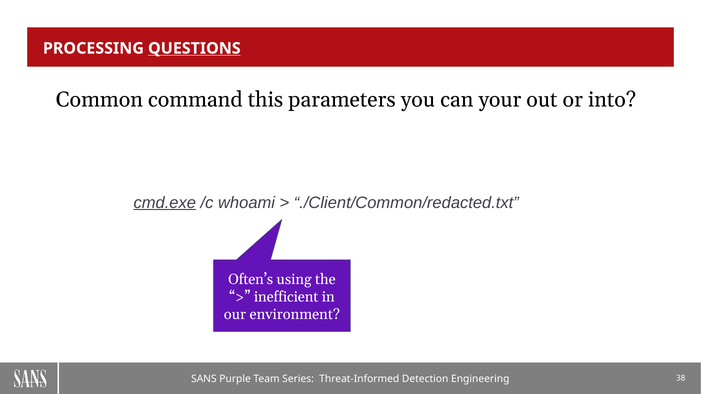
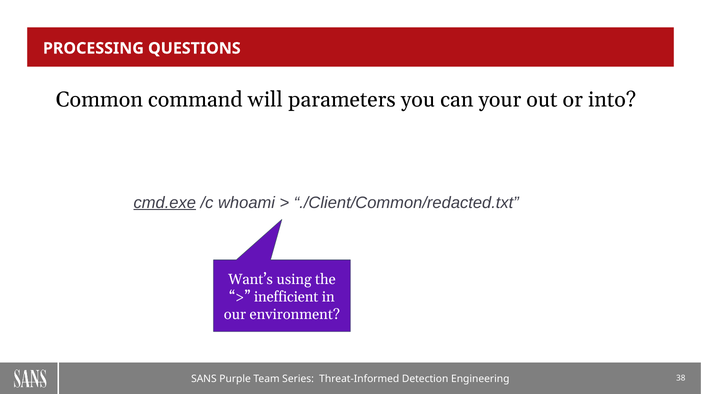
QUESTIONS underline: present -> none
this: this -> will
Often’s: Often’s -> Want’s
